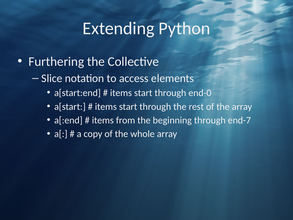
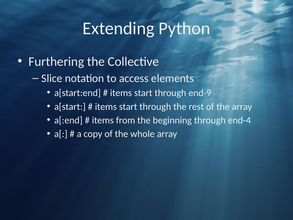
end-0: end-0 -> end-9
end-7: end-7 -> end-4
